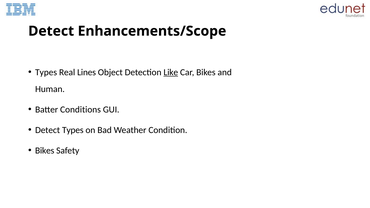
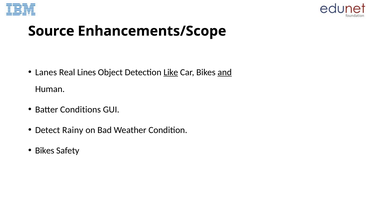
Detect at (51, 31): Detect -> Source
Types at (46, 72): Types -> Lanes
and underline: none -> present
Detect Types: Types -> Rainy
